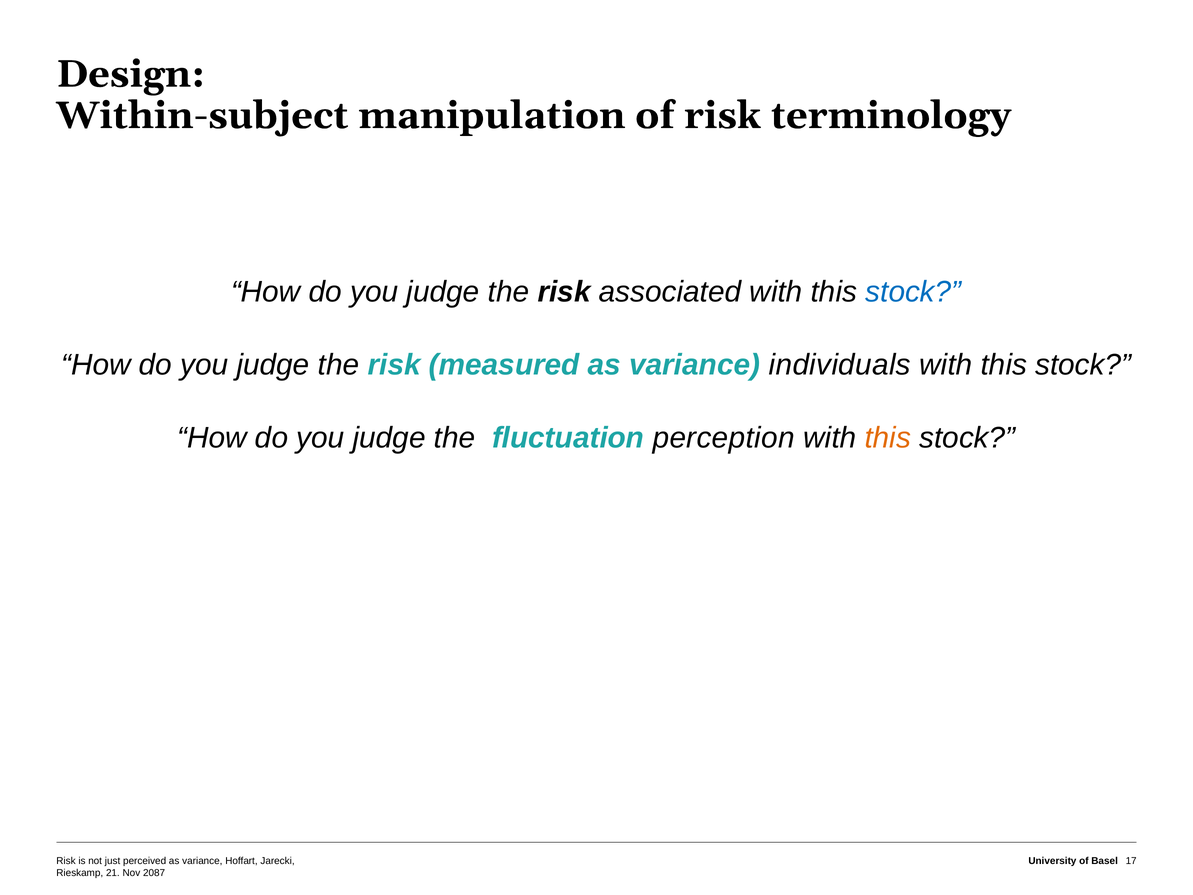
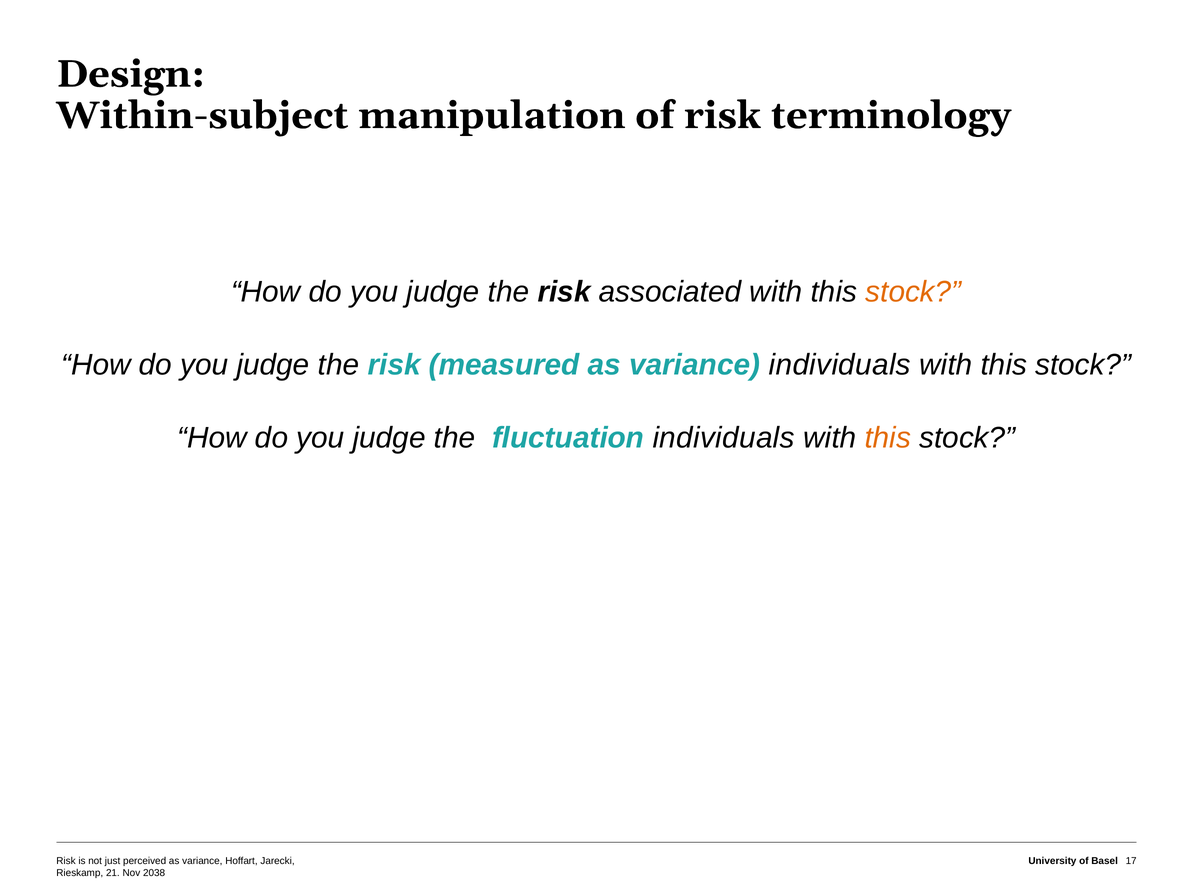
stock at (913, 292) colour: blue -> orange
fluctuation perception: perception -> individuals
2087: 2087 -> 2038
